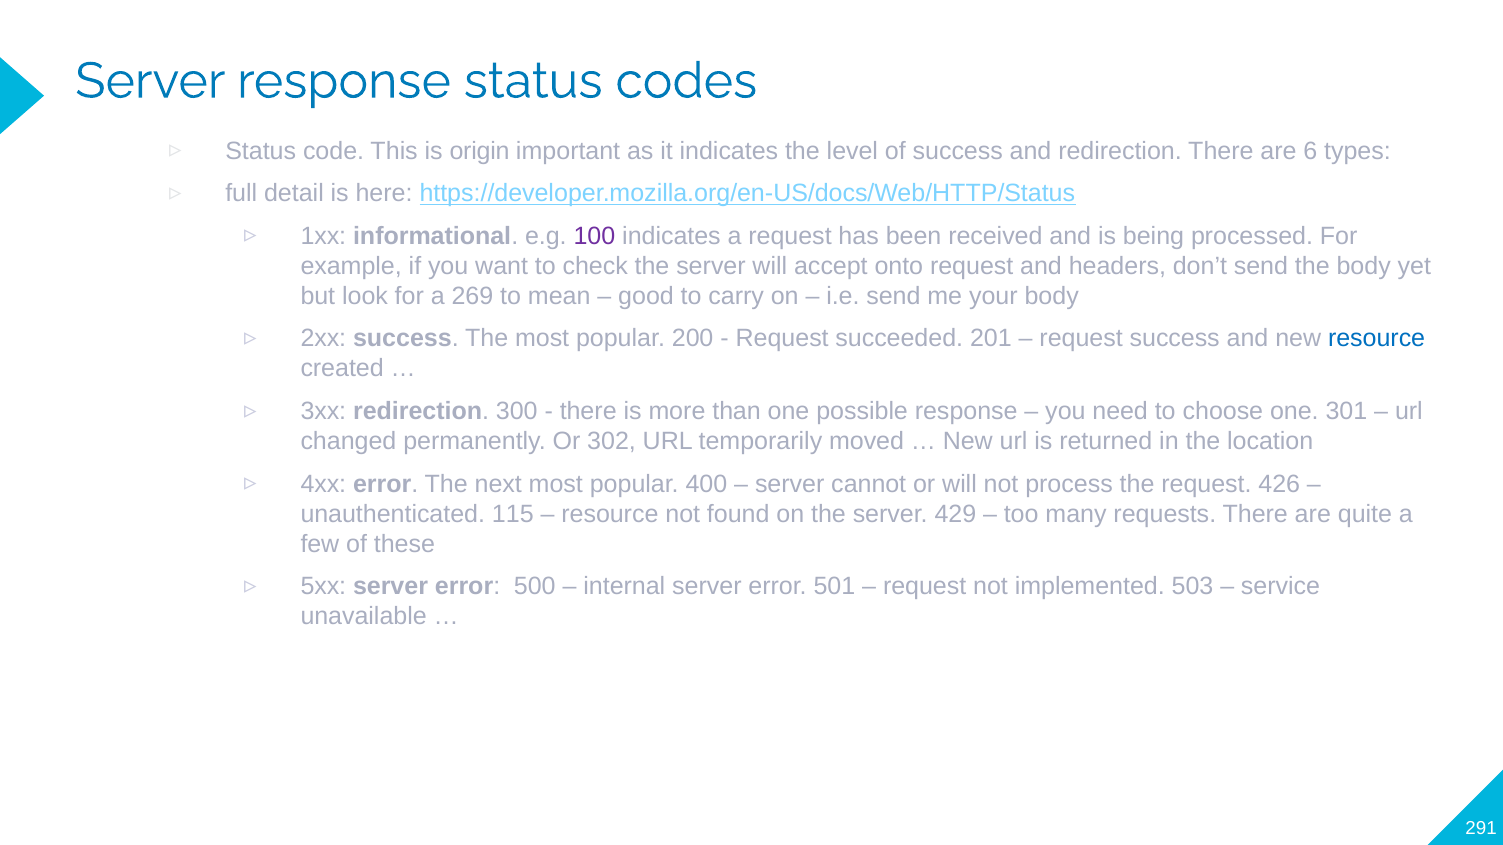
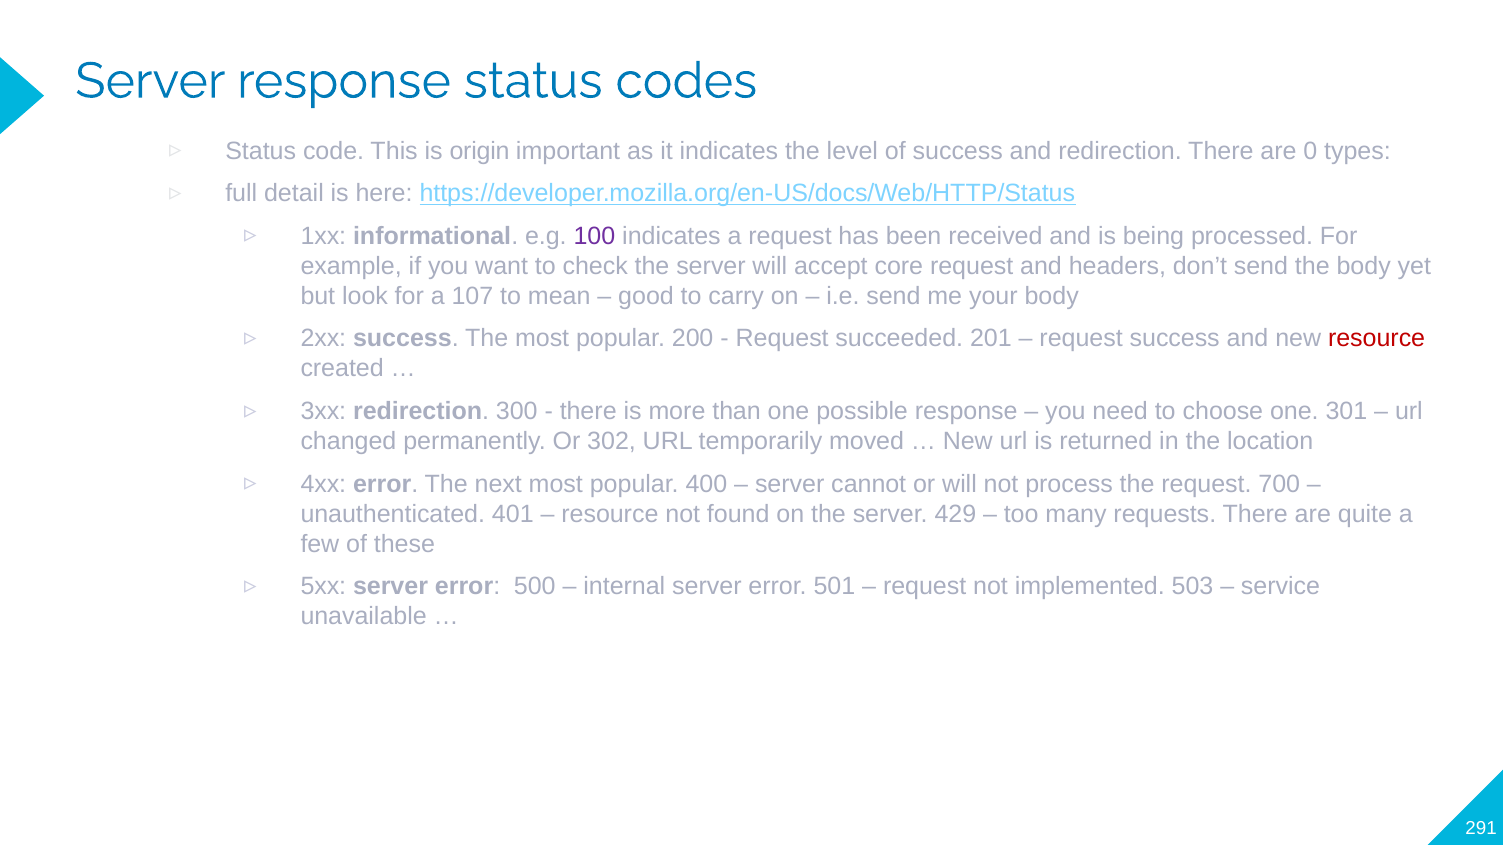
6: 6 -> 0
onto: onto -> core
269: 269 -> 107
resource at (1377, 339) colour: blue -> red
426: 426 -> 700
115: 115 -> 401
